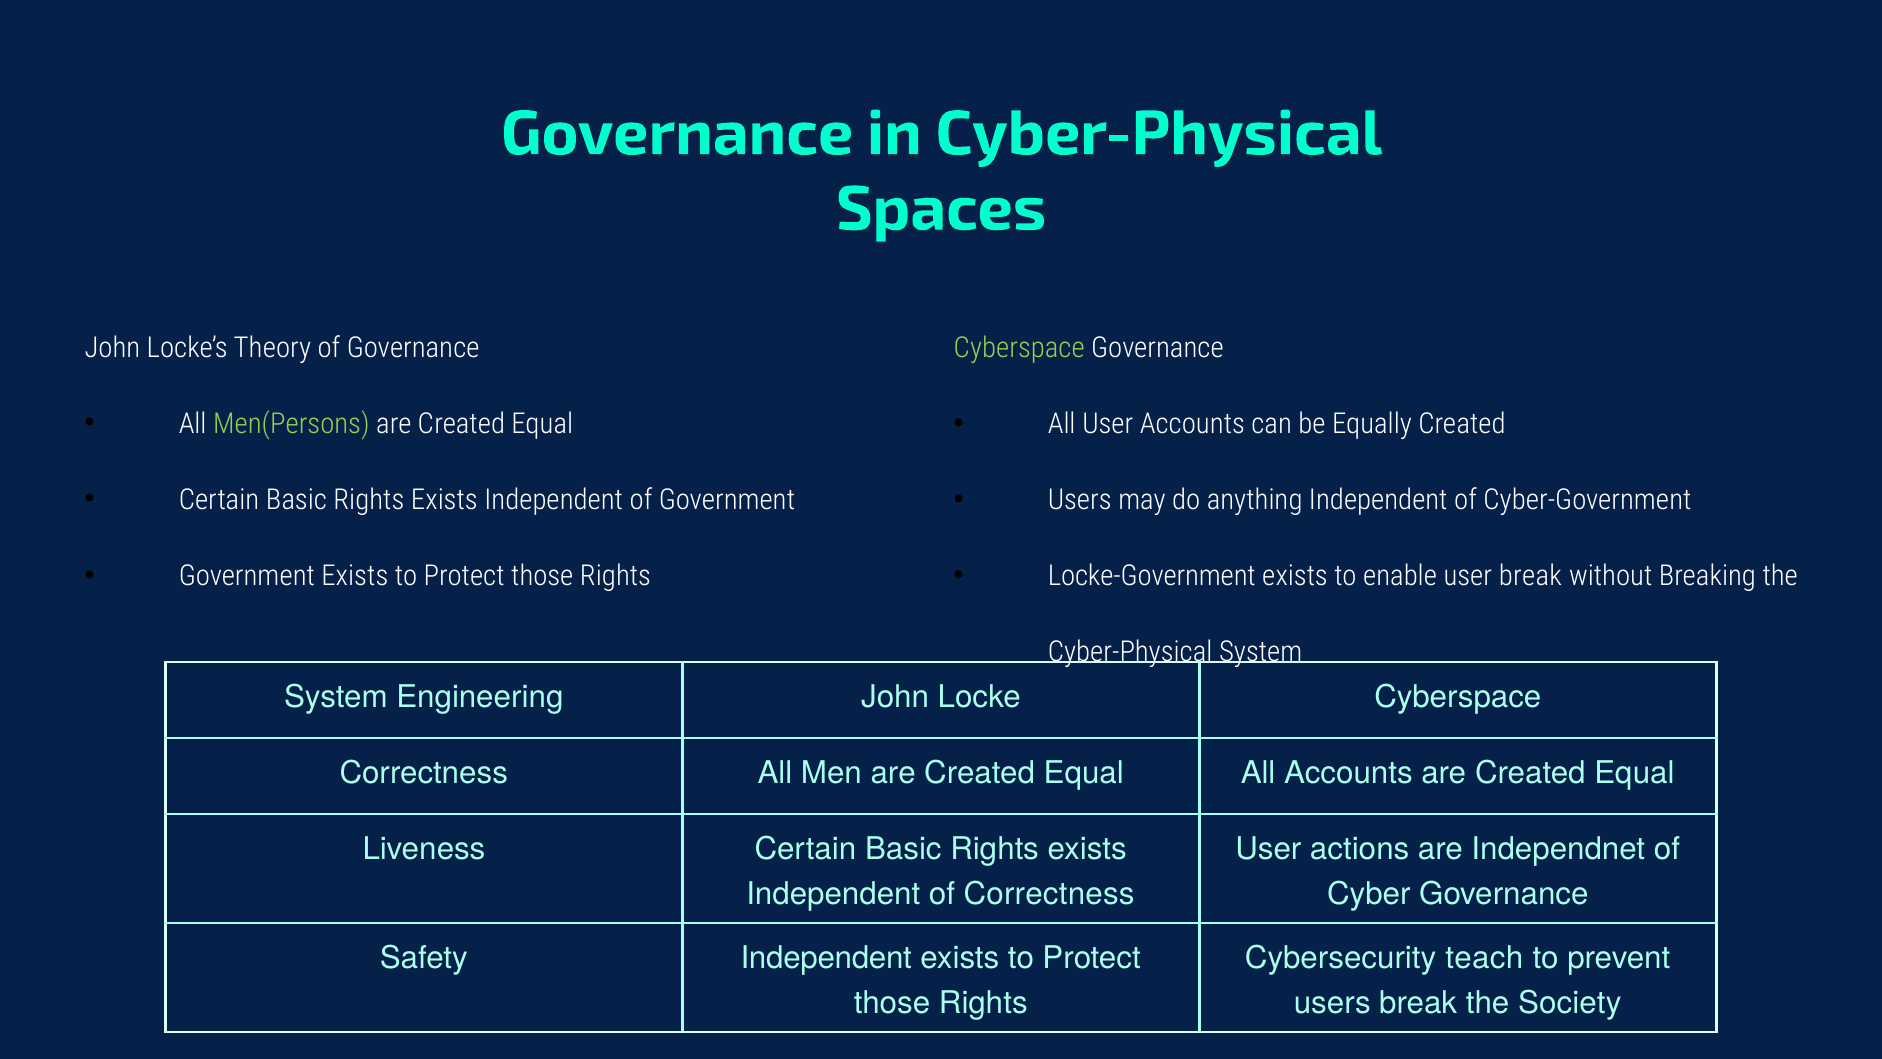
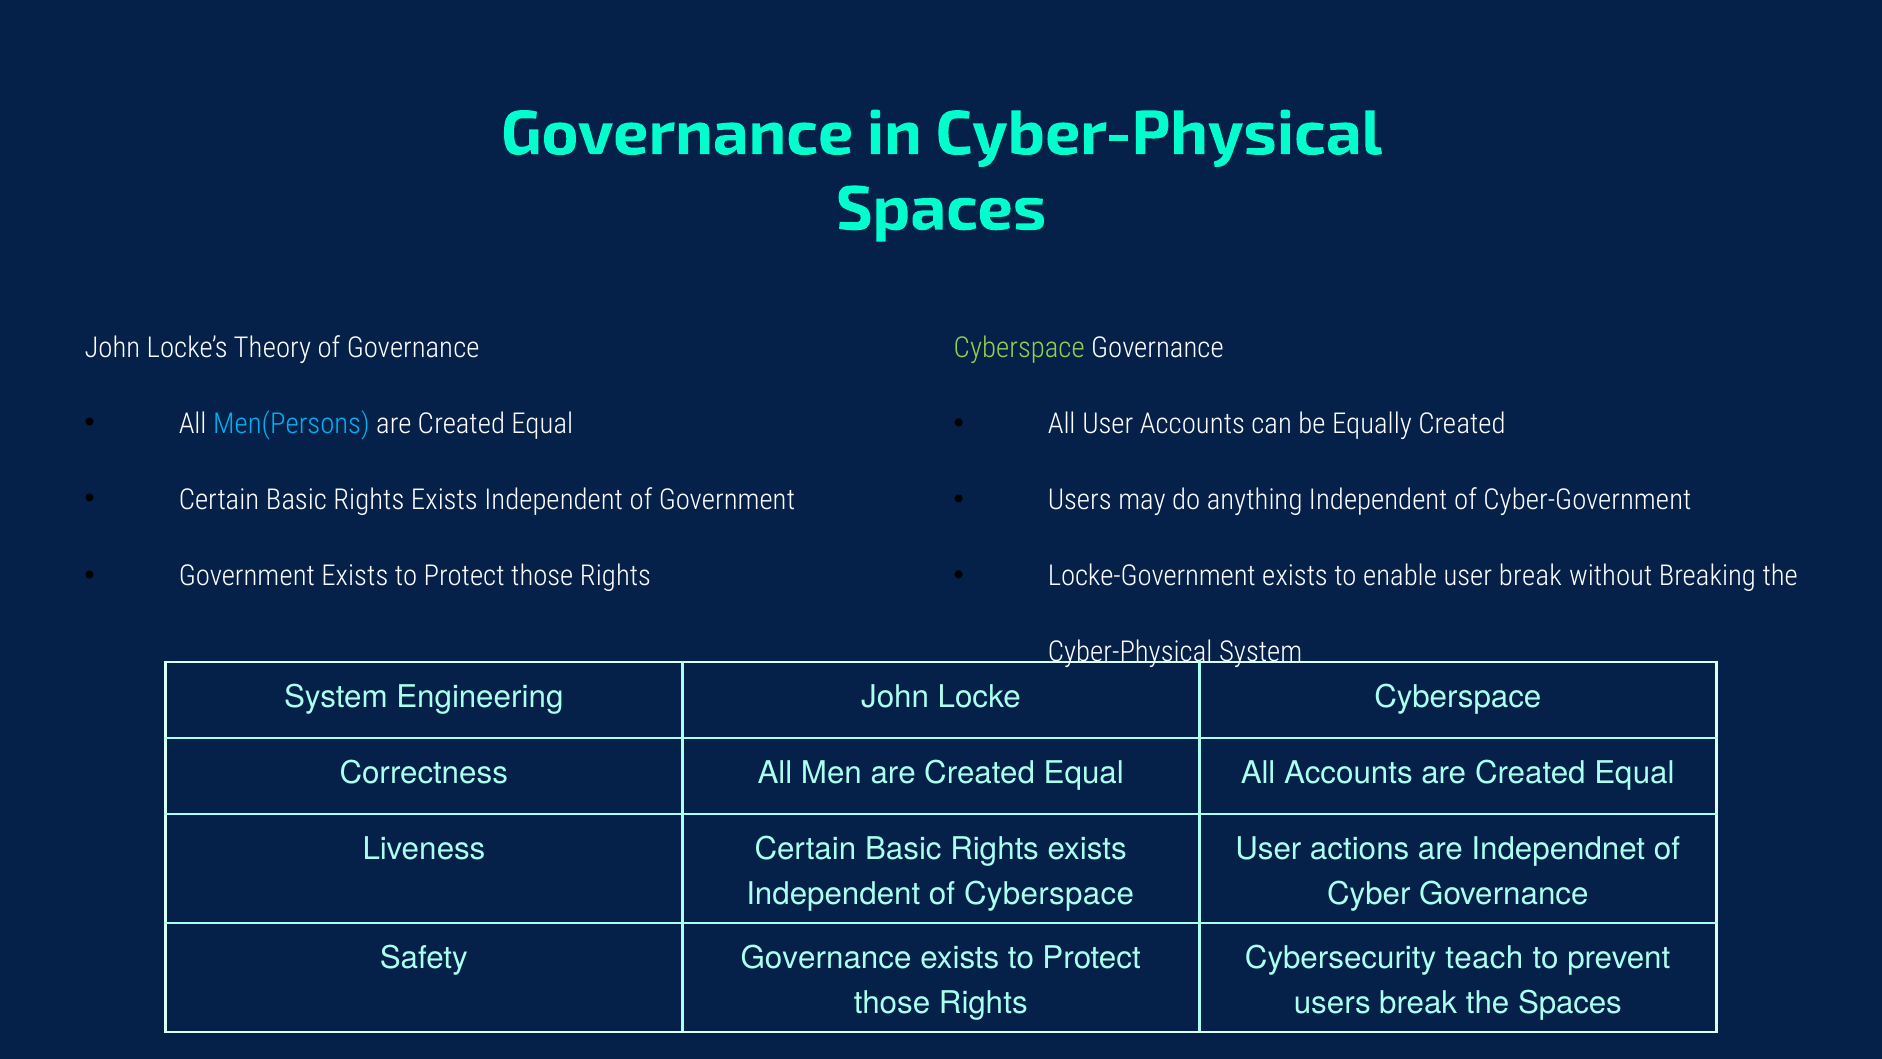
Men(Persons colour: light green -> light blue
of Correctness: Correctness -> Cyberspace
Safety Independent: Independent -> Governance
the Society: Society -> Spaces
